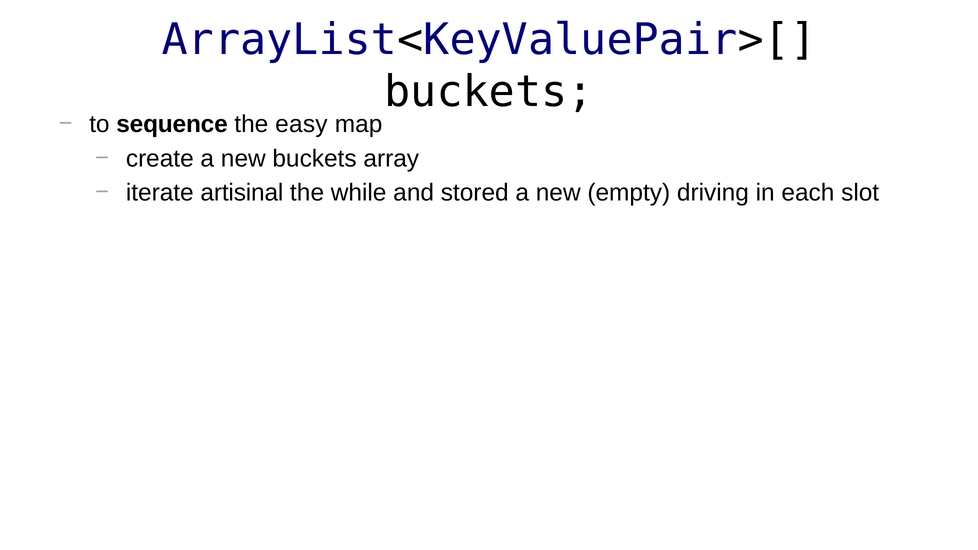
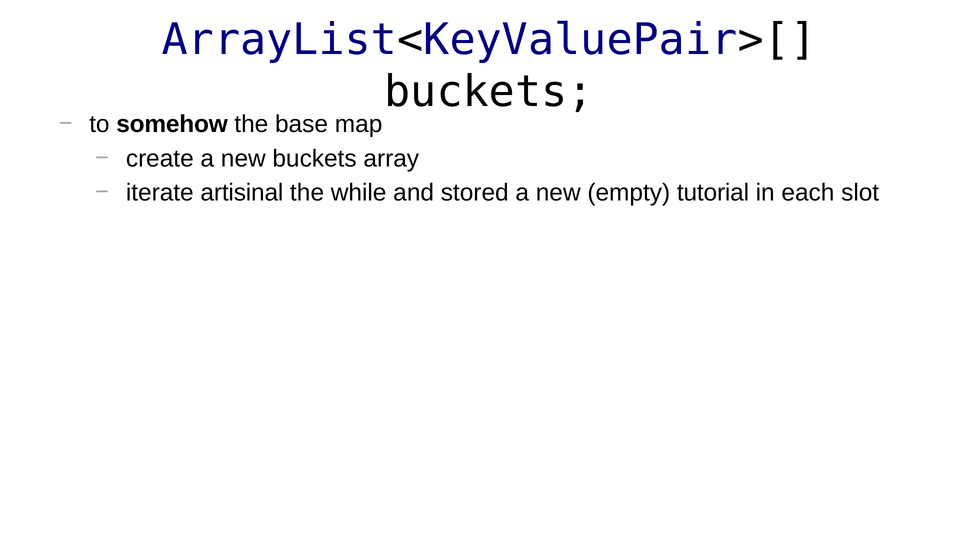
sequence: sequence -> somehow
easy: easy -> base
driving: driving -> tutorial
